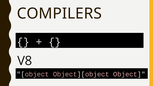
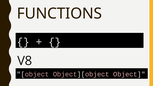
COMPILERS: COMPILERS -> FUNCTIONS
